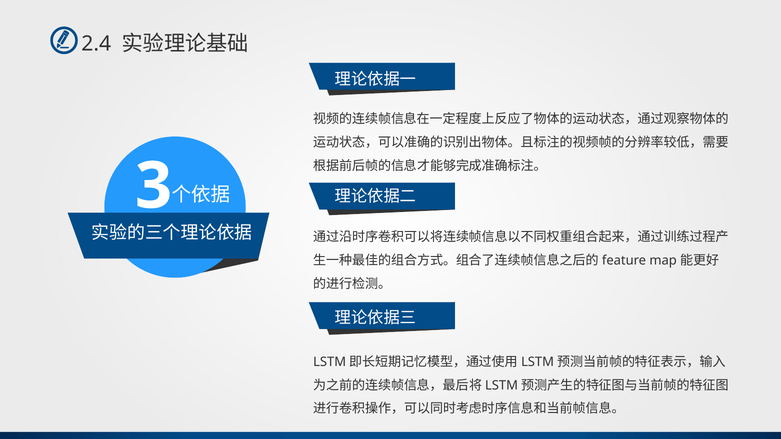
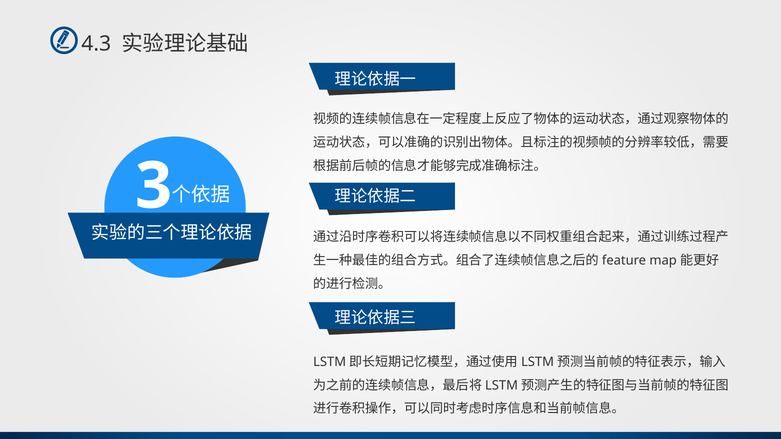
2.4: 2.4 -> 4.3
